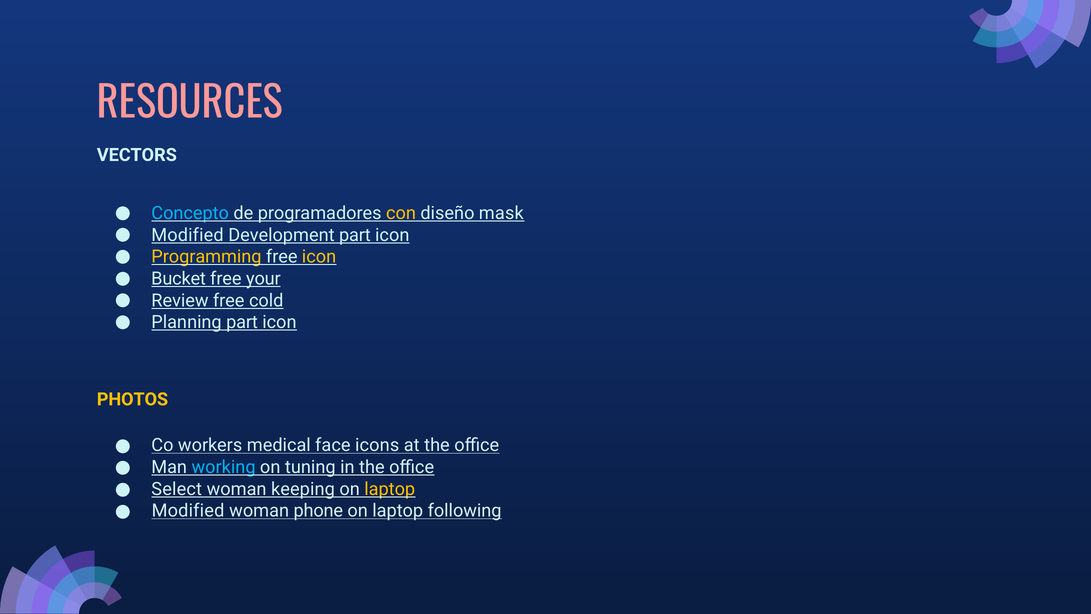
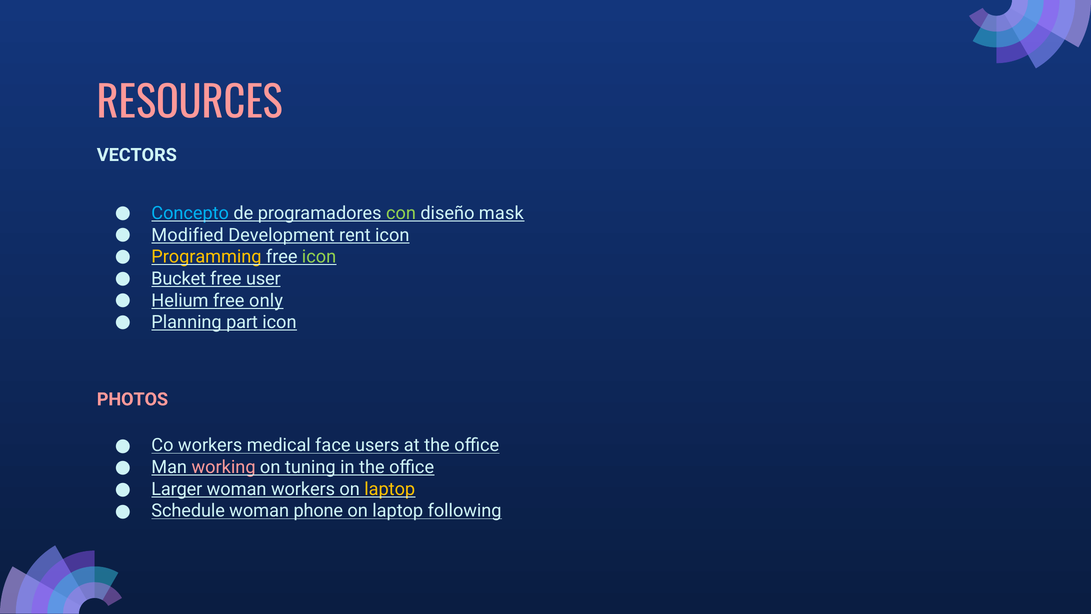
con colour: yellow -> light green
Development part: part -> rent
icon at (319, 257) colour: yellow -> light green
your: your -> user
Review: Review -> Helium
cold: cold -> only
PHOTOS colour: yellow -> pink
icons: icons -> users
working colour: light blue -> pink
Select: Select -> Larger
woman keeping: keeping -> workers
Modified at (188, 511): Modified -> Schedule
